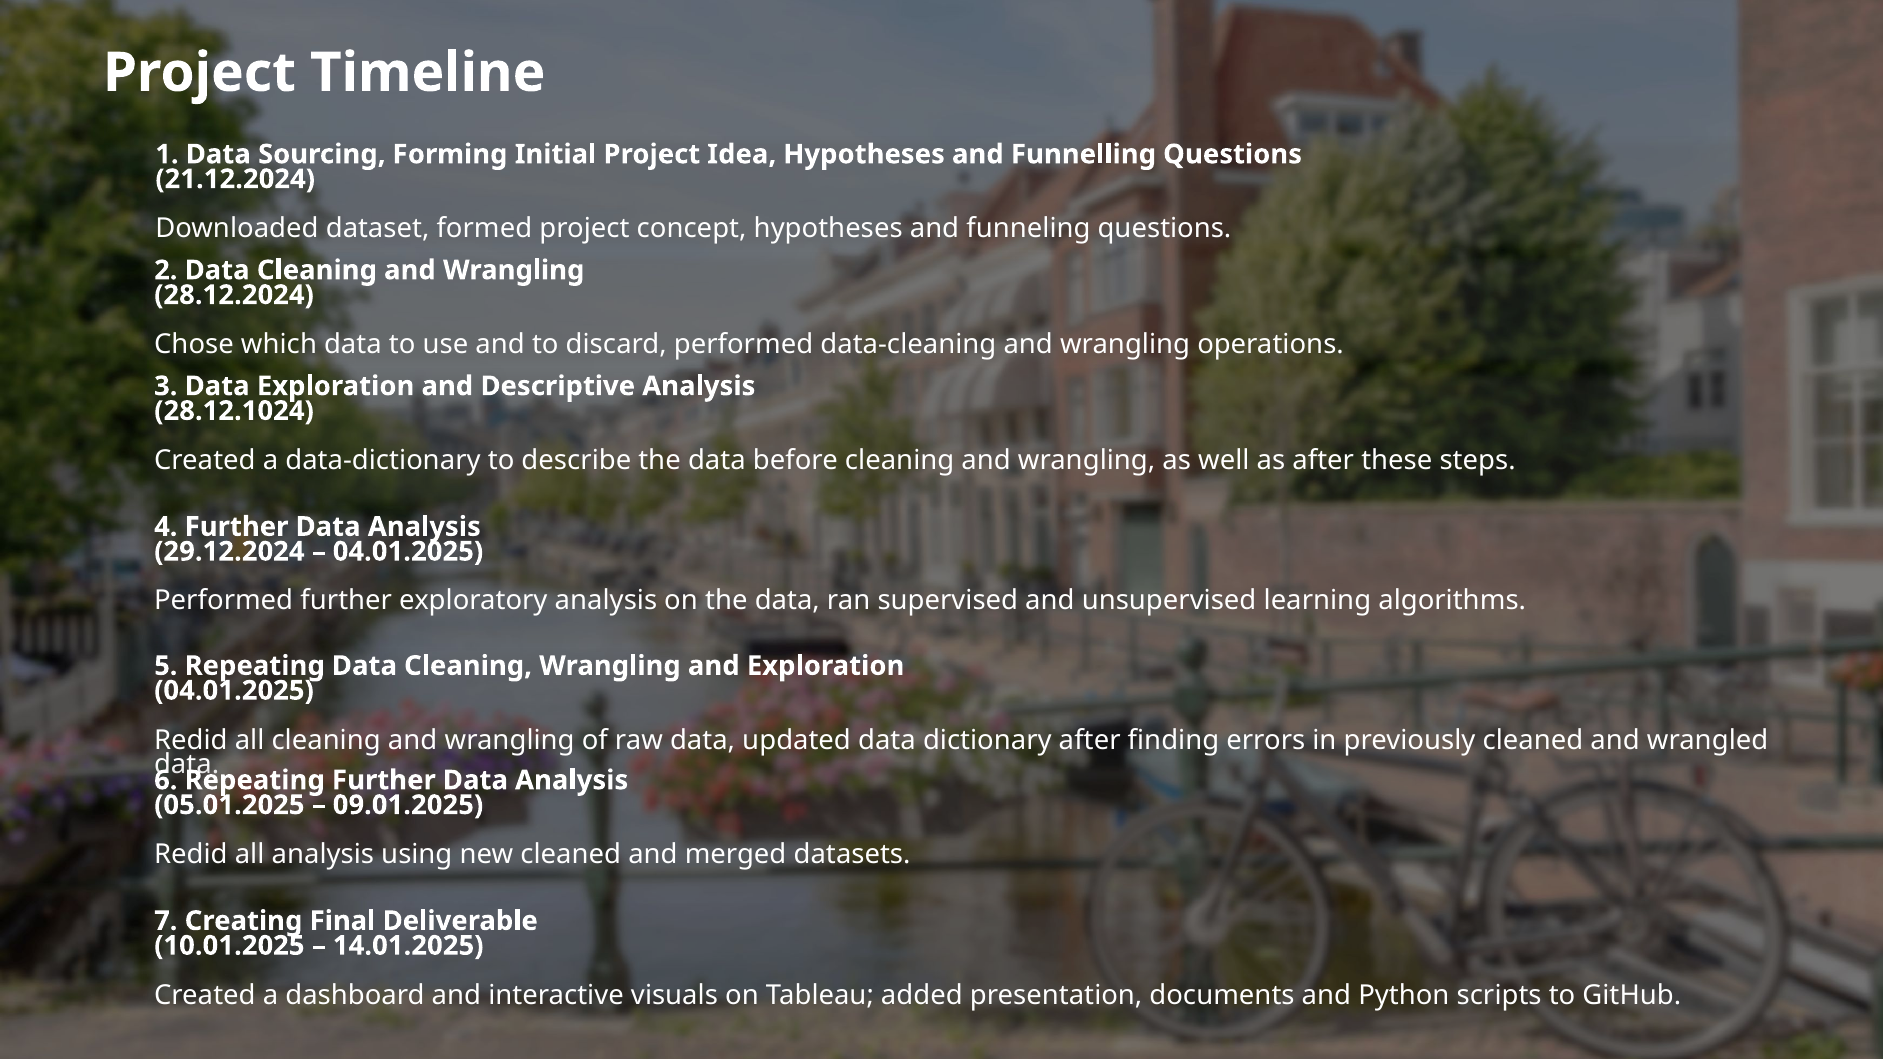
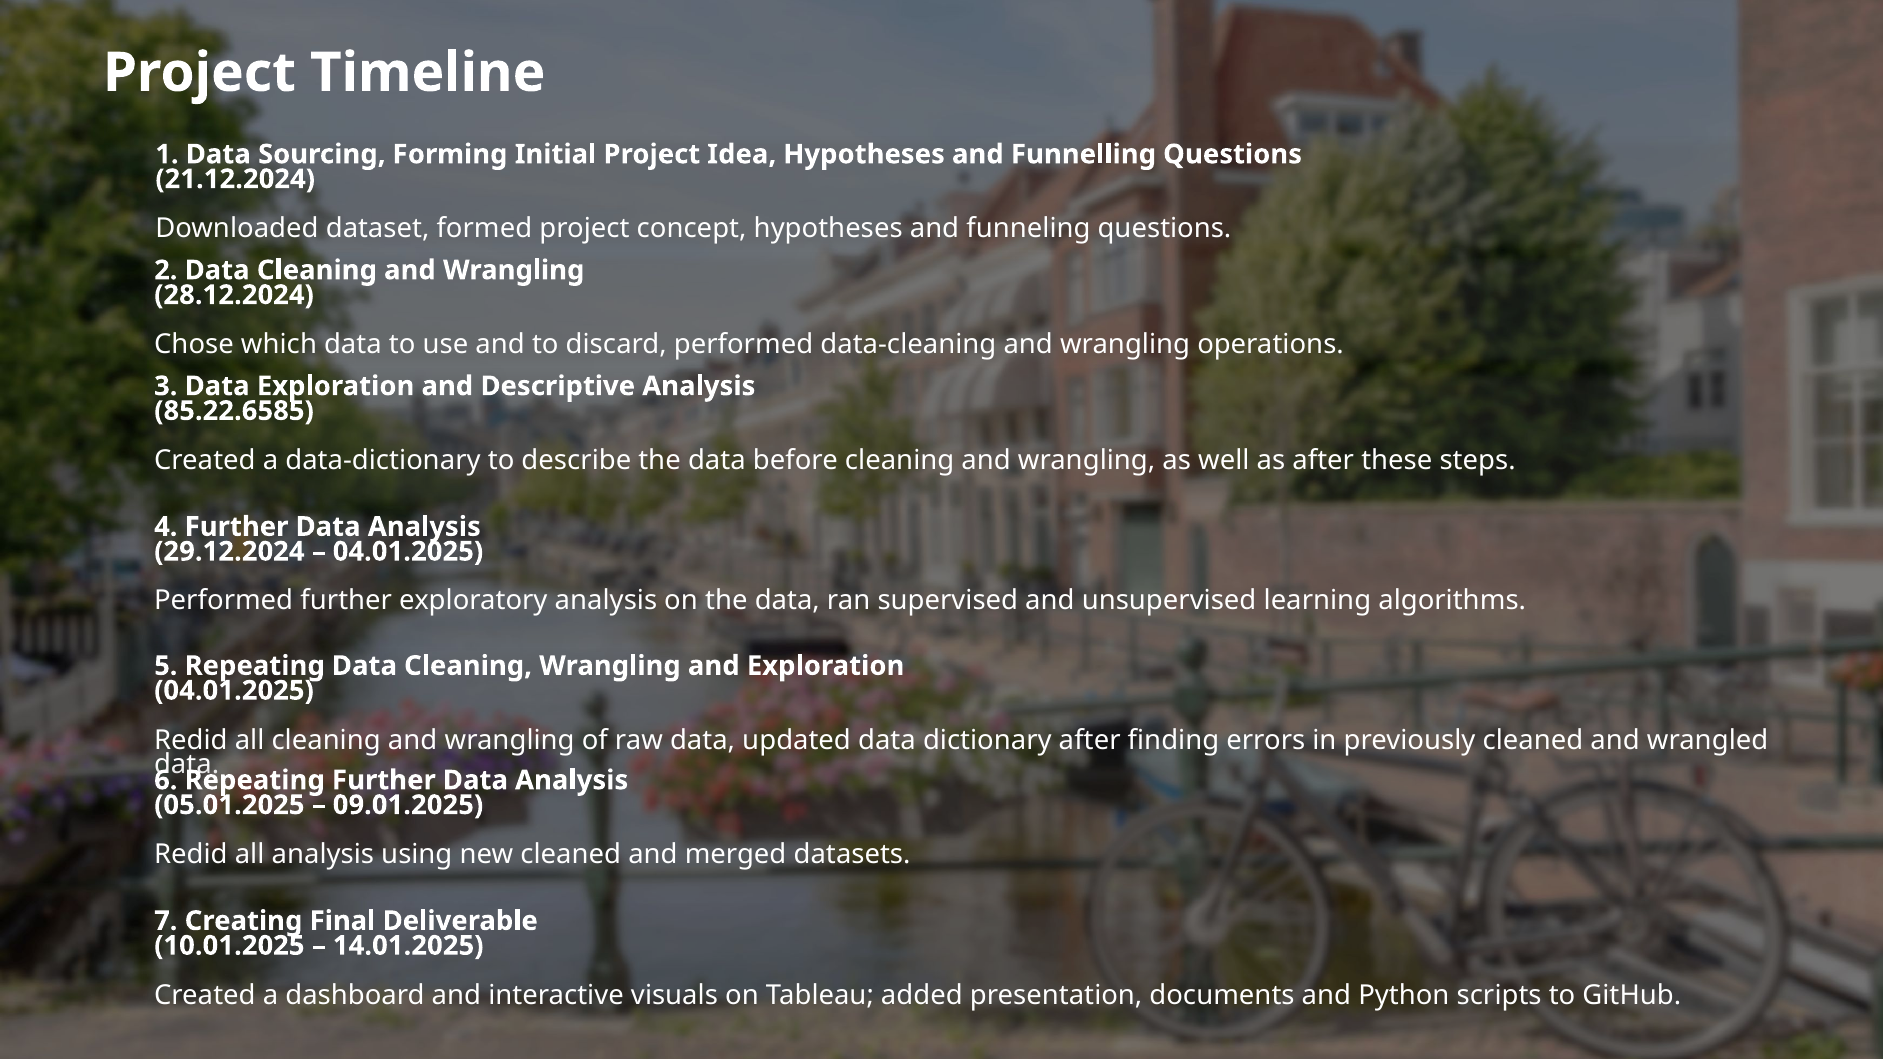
28.12.1024: 28.12.1024 -> 85.22.6585
